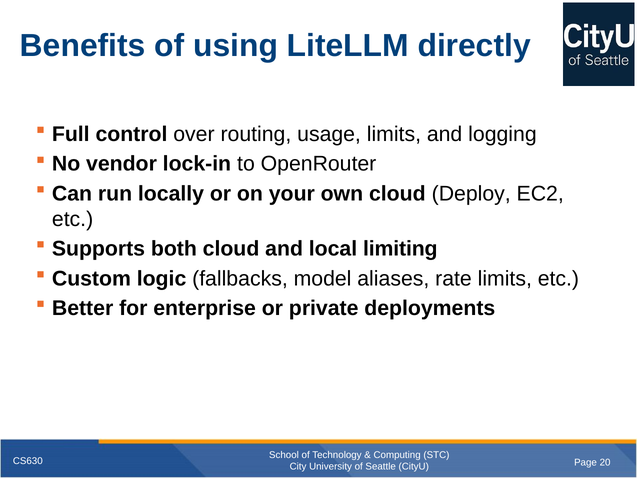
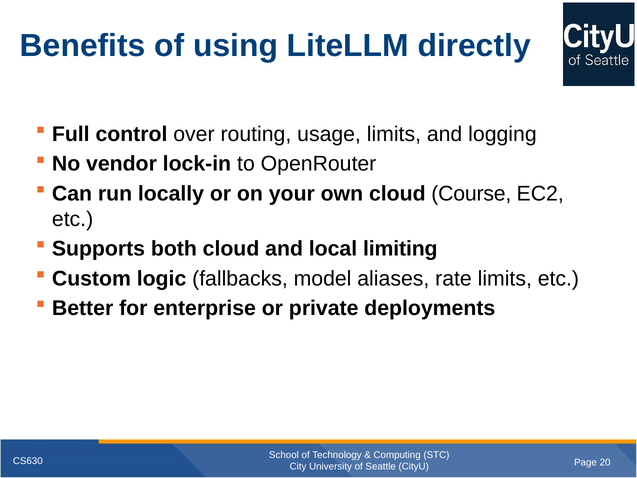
Deploy: Deploy -> Course
